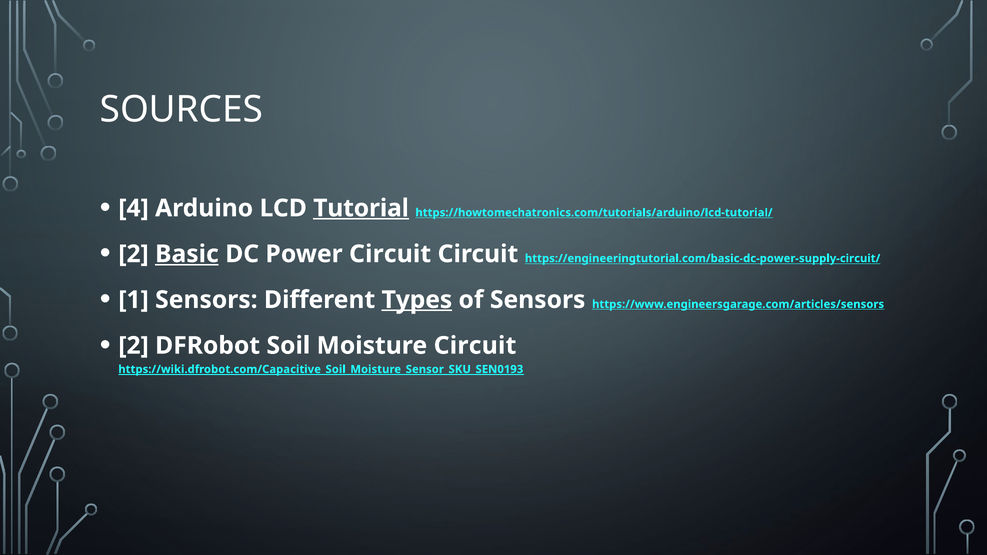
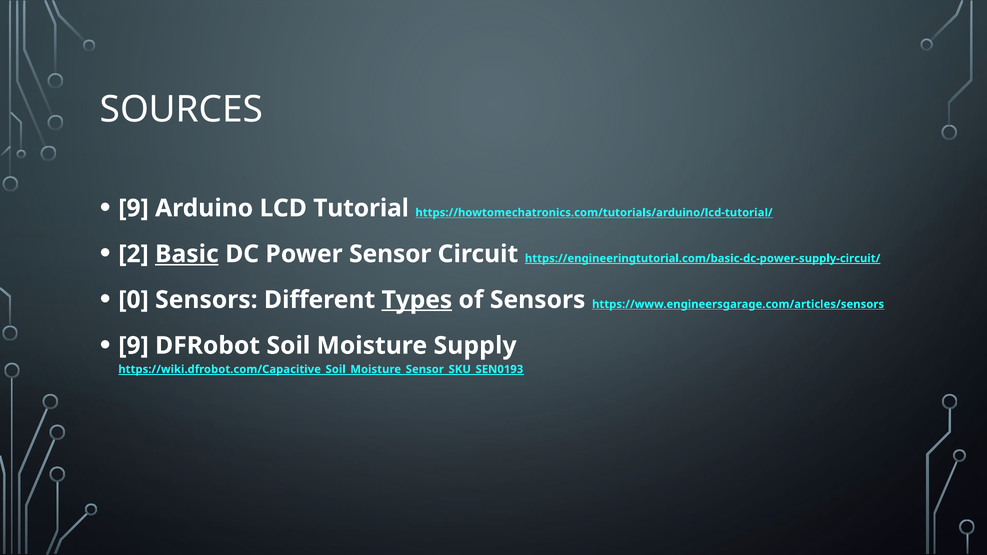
4 at (134, 208): 4 -> 9
Tutorial underline: present -> none
Power Circuit: Circuit -> Sensor
https://engineeringtutorial.com/basic-dc-power-supply-circuit/ underline: none -> present
1: 1 -> 0
2 at (134, 346): 2 -> 9
Moisture Circuit: Circuit -> Supply
